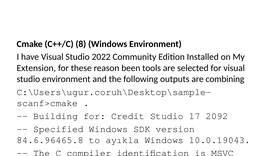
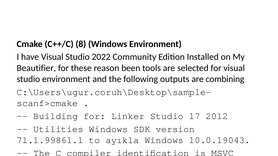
Extension: Extension -> Beautifier
Credit: Credit -> Linker
2092: 2092 -> 2012
Specified: Specified -> Utilities
84.6.96465.8: 84.6.96465.8 -> 71.1.99861.1
